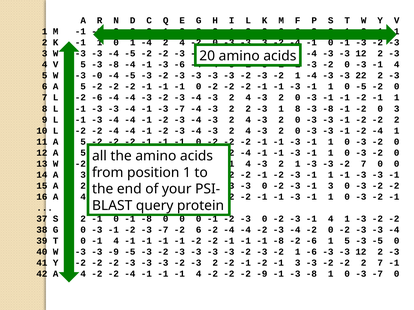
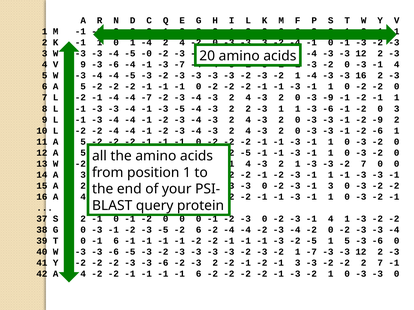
-4 -5 -2: -2 -> -0
V 5: 5 -> 9
-8 at (113, 65): -8 -> -6
-3 -6: -6 -> -7
-0 at (97, 76): -0 -> -4
-3 22: 22 -> 16
1 0 -5: -5 -> -2
-6 at (97, 98): -6 -> -1
-4 -4 -3: -3 -> -7
2 0 -3 -1: -1 -> -9
-1 -3 -7: -7 -> -5
-3 1 8: 8 -> 1
-8 at (328, 109): -8 -> -6
-3 -1 -2 -2: -2 -> -9
-1 -2 -4: -4 -> -6
-4 at (245, 153): -4 -> -5
-8 at (146, 219): -8 -> -2
-2 -3 -7: -7 -> -5
0 -1 4: 4 -> 6
-1 -1 -1 -8: -8 -> -3
-6 at (311, 241): -6 -> -5
5 -3 -5: -5 -> -6
-9 at (113, 252): -9 -> -6
1 -6: -6 -> -7
-3 at (163, 263): -3 -> -6
4 -2 -2 -4: -4 -> -1
-1 -1 4: 4 -> 6
-2 -2 -2 -9: -9 -> -2
-8 at (311, 274): -8 -> -2
1 0 -3 -7: -7 -> -3
